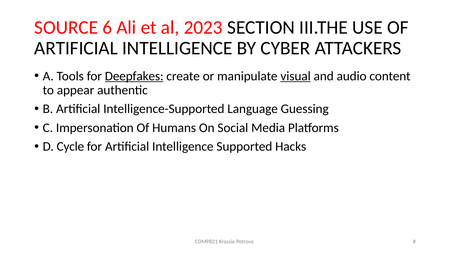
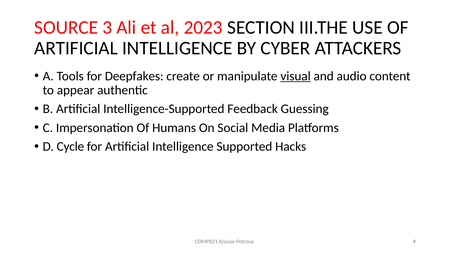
6: 6 -> 3
Deepfakes underline: present -> none
Language: Language -> Feedback
